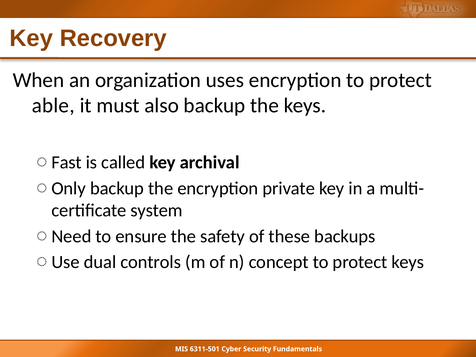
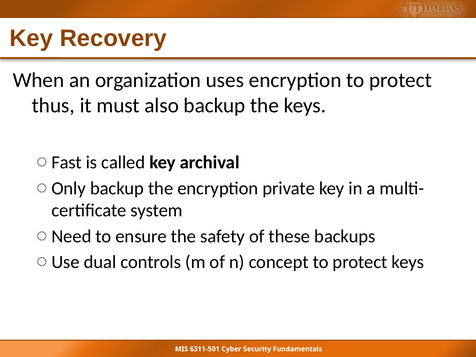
able: able -> thus
